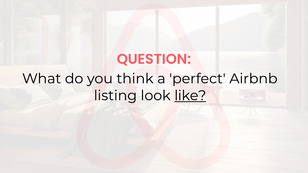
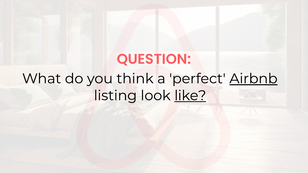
Airbnb underline: none -> present
